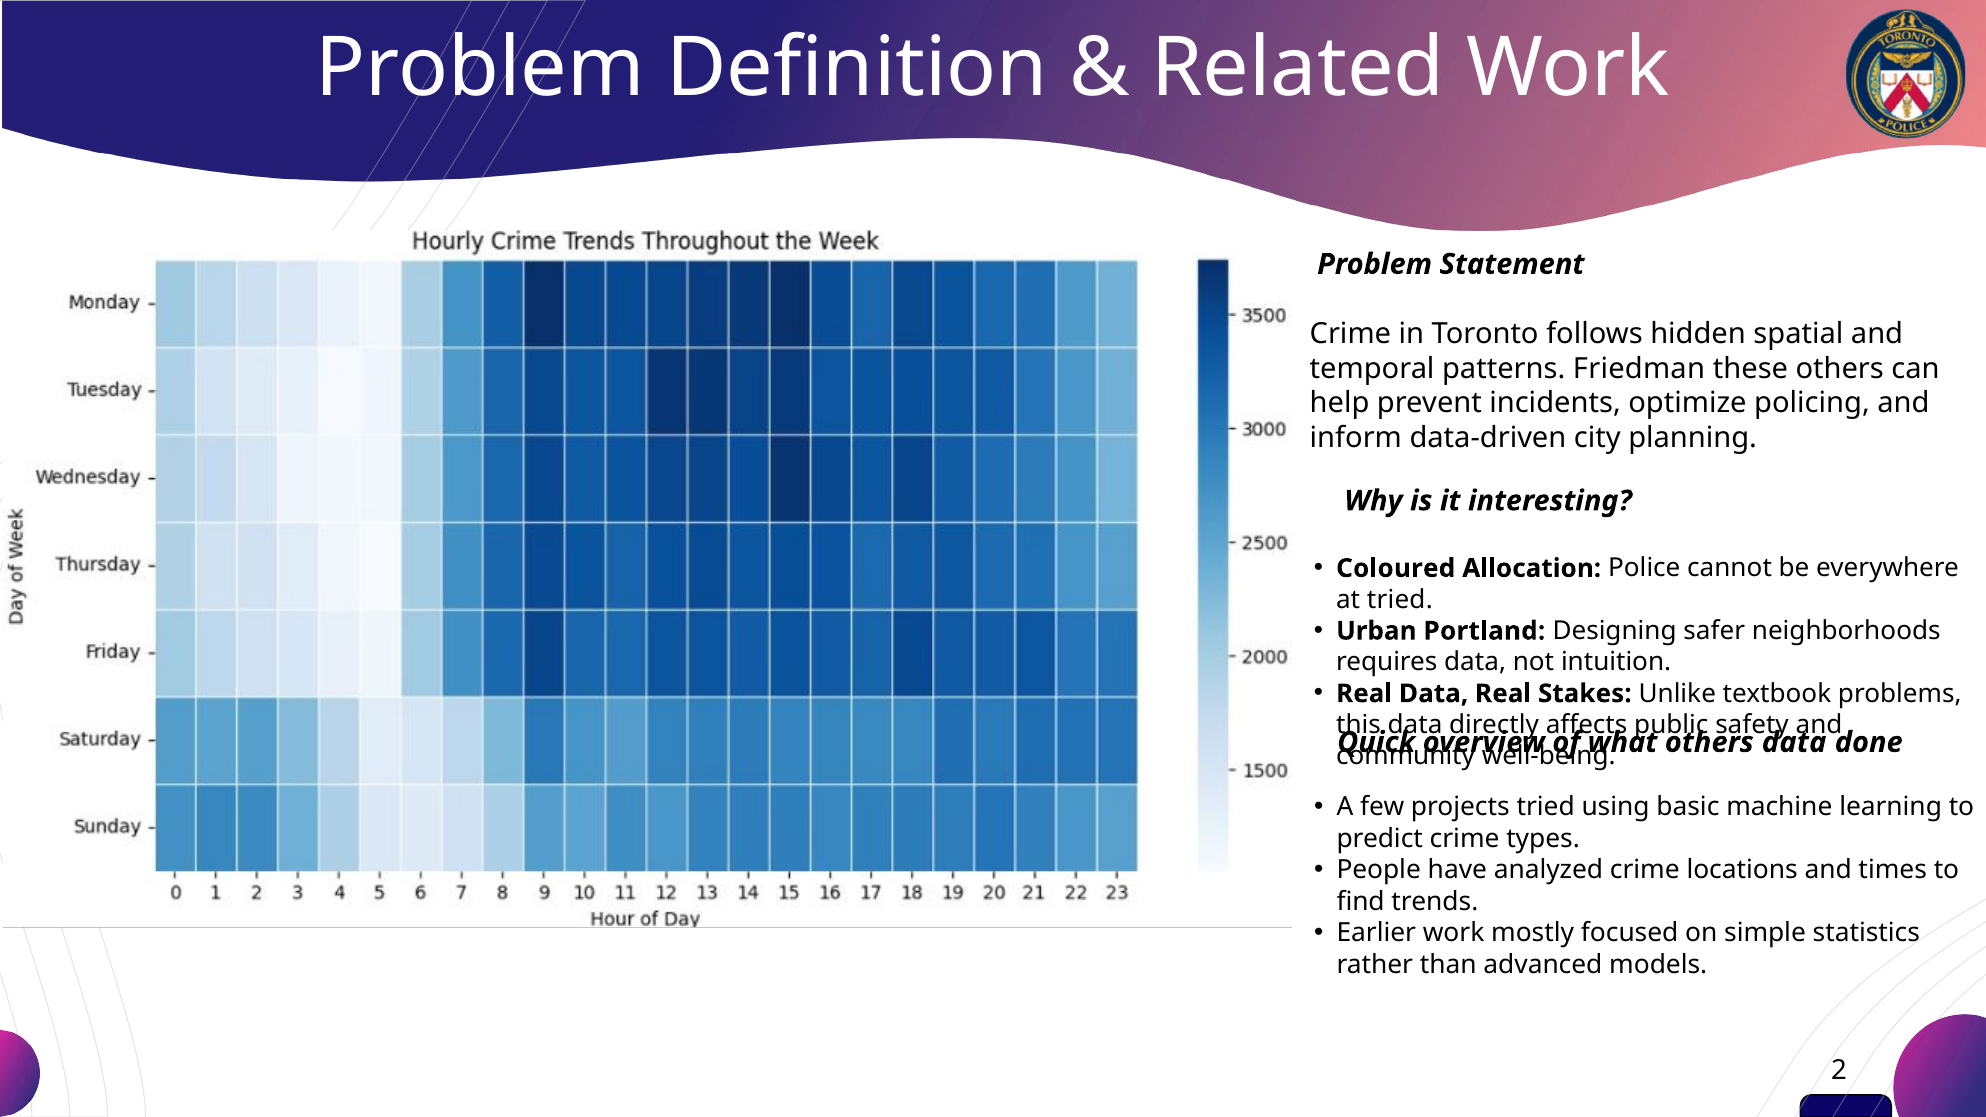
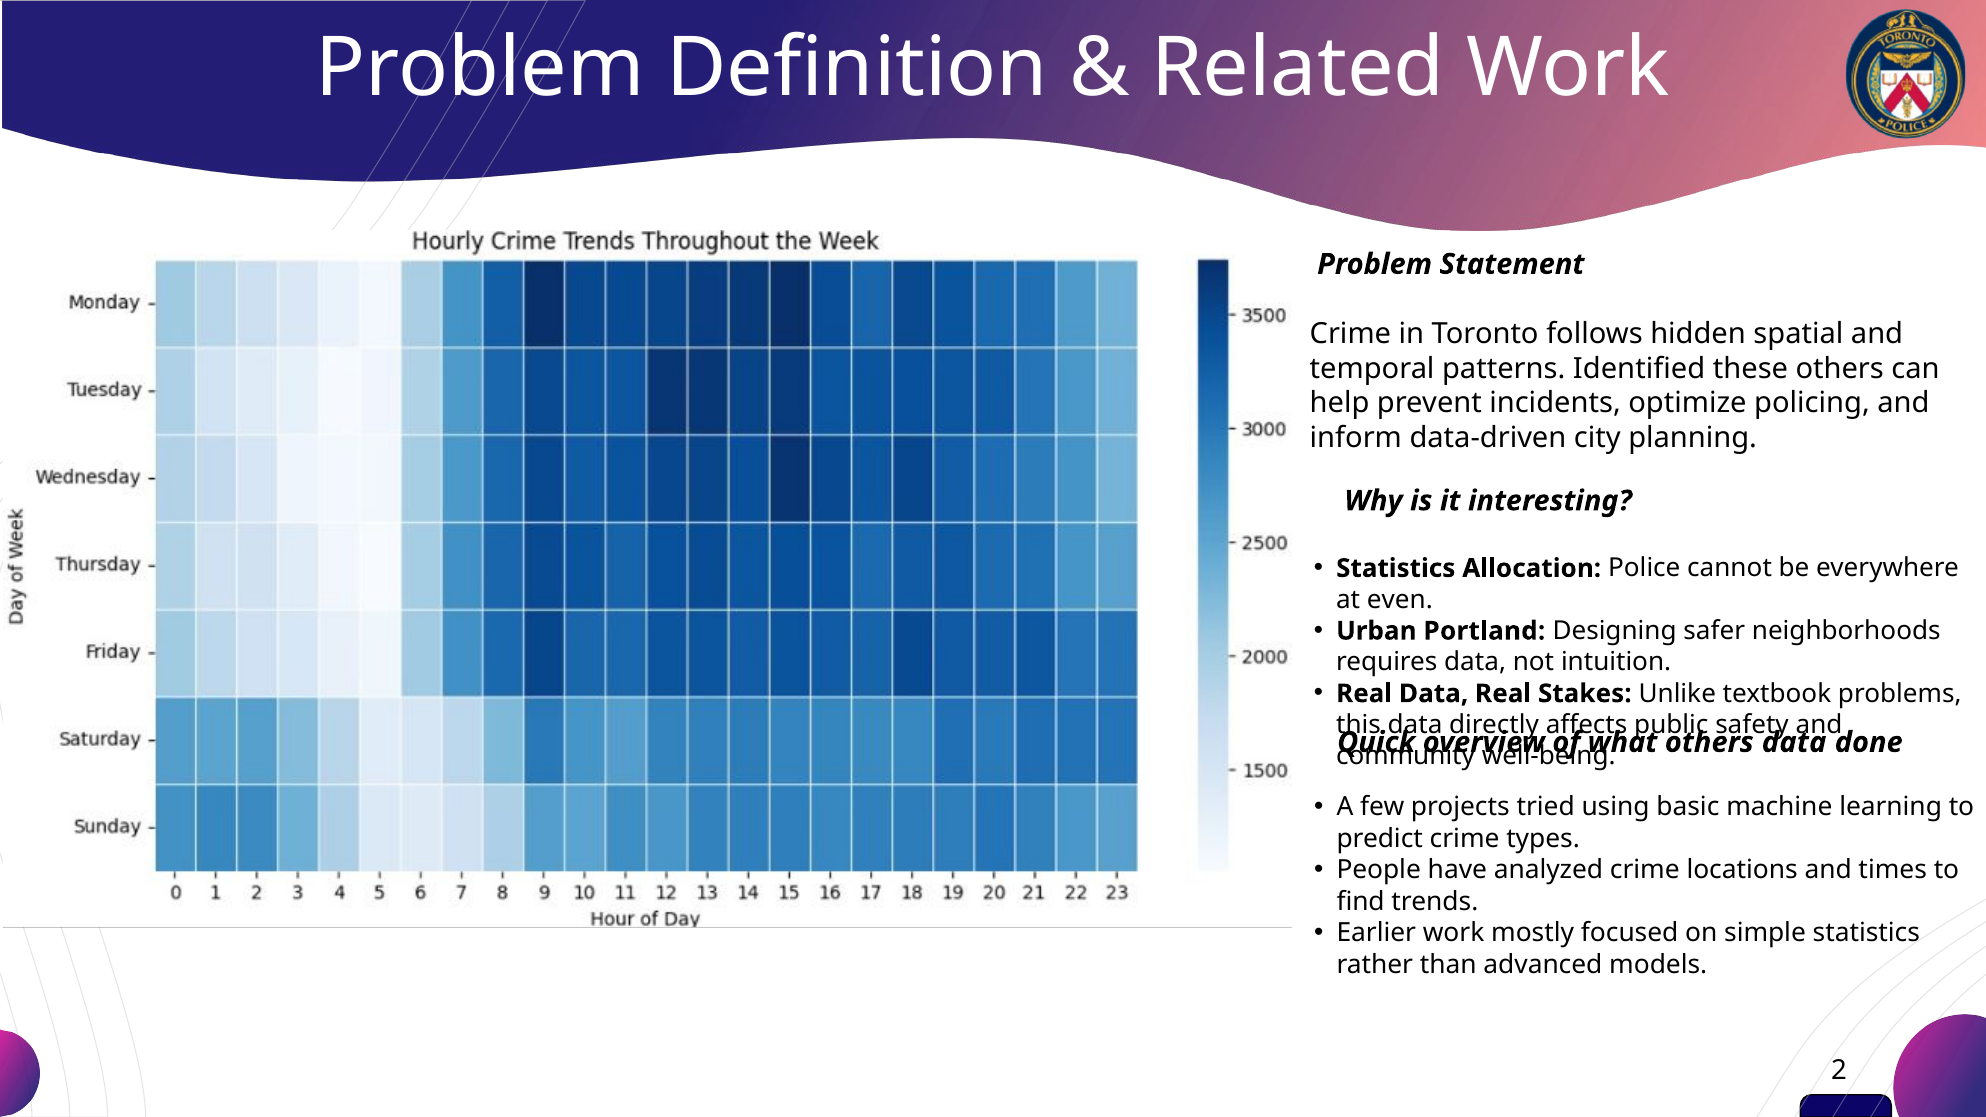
Friedman: Friedman -> Identified
Coloured at (1396, 568): Coloured -> Statistics
at tried: tried -> even
